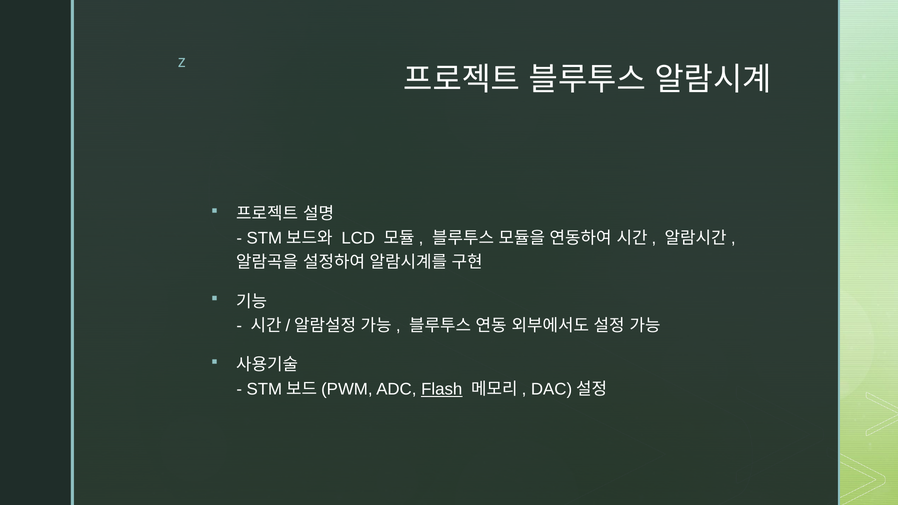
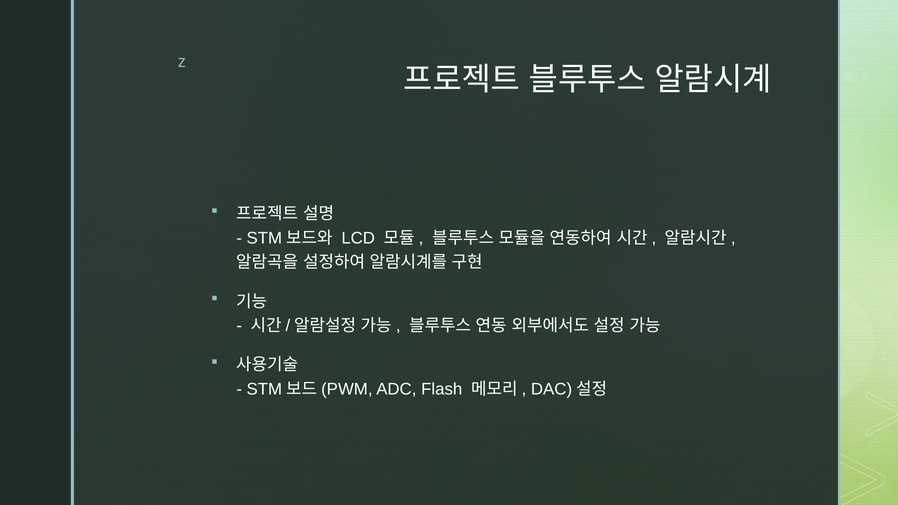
Flash underline: present -> none
